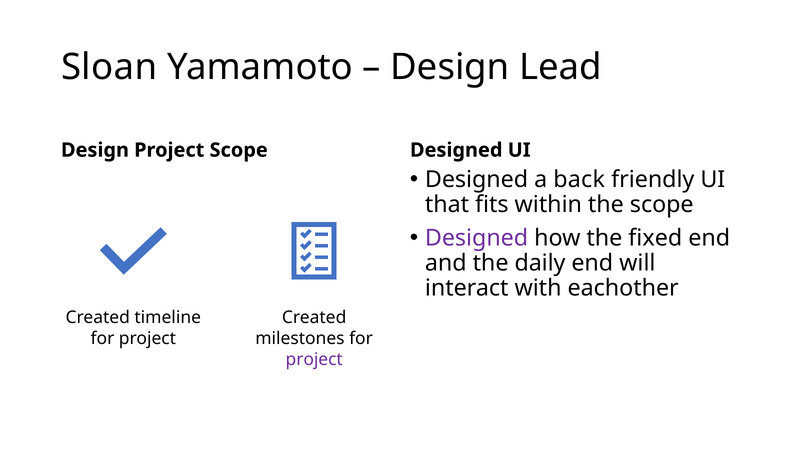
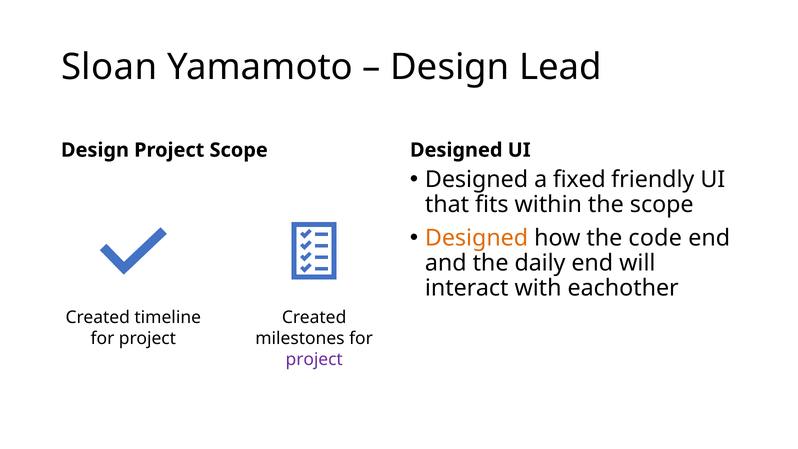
back: back -> fixed
Designed at (477, 238) colour: purple -> orange
fixed: fixed -> code
